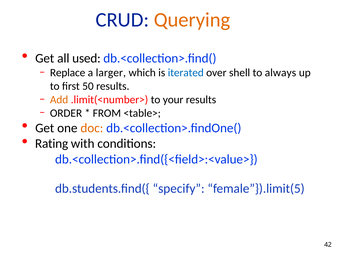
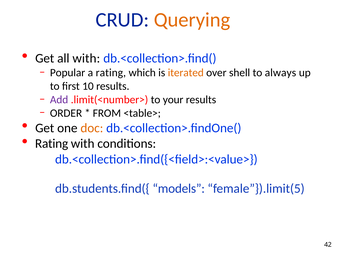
all used: used -> with
Replace: Replace -> Popular
a larger: larger -> rating
iterated colour: blue -> orange
50: 50 -> 10
Add colour: orange -> purple
specify: specify -> models
